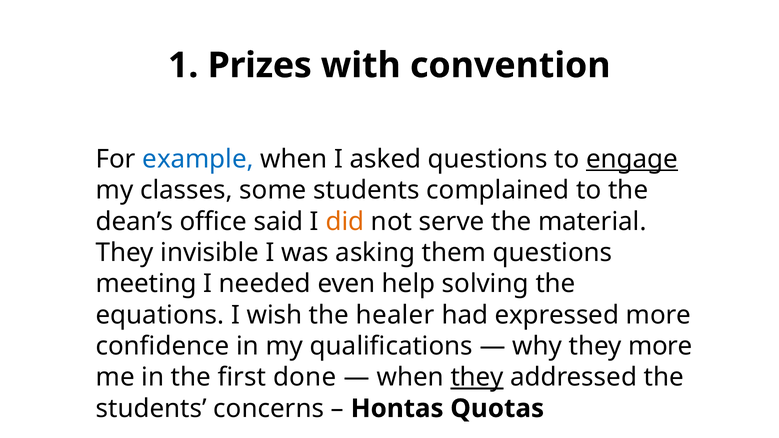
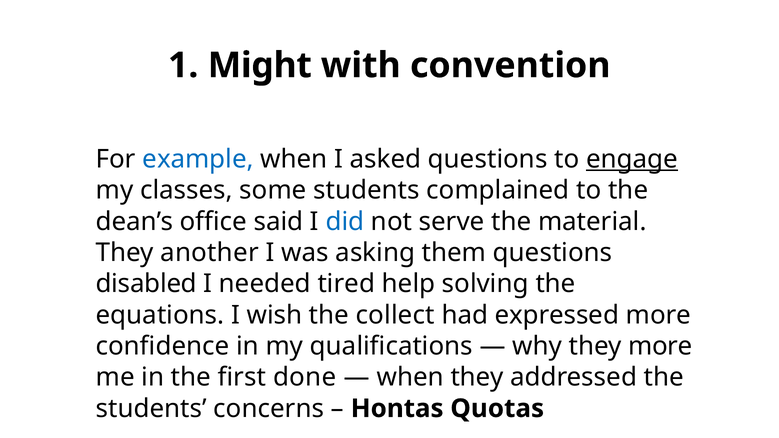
Prizes: Prizes -> Might
did colour: orange -> blue
invisible: invisible -> another
meeting: meeting -> disabled
even: even -> tired
healer: healer -> collect
they at (477, 377) underline: present -> none
